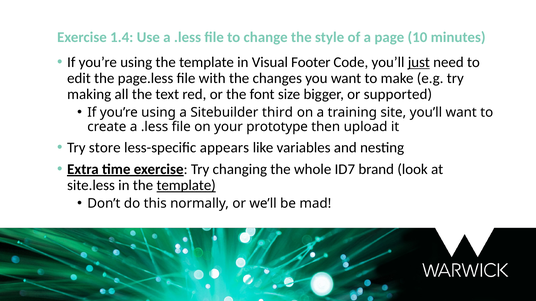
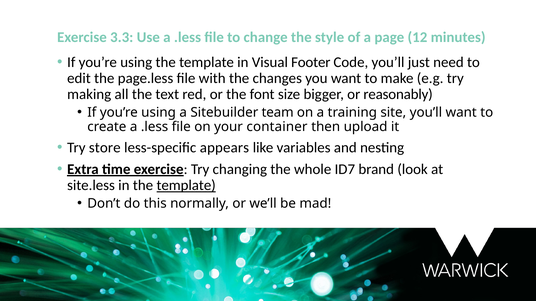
1.4: 1.4 -> 3.3
10: 10 -> 12
just underline: present -> none
supported: supported -> reasonably
third: third -> team
prototype: prototype -> container
